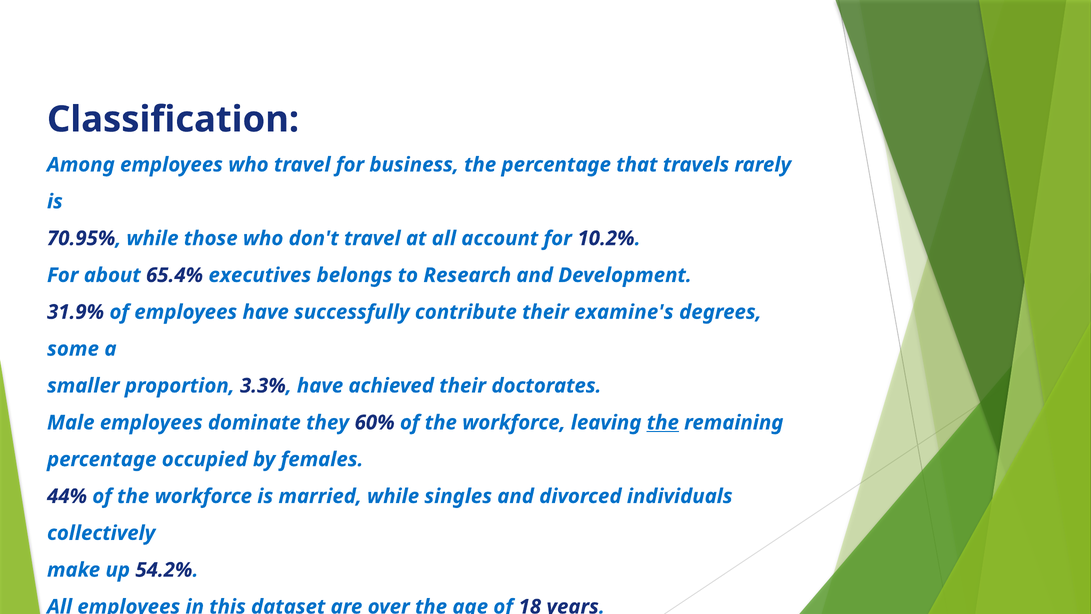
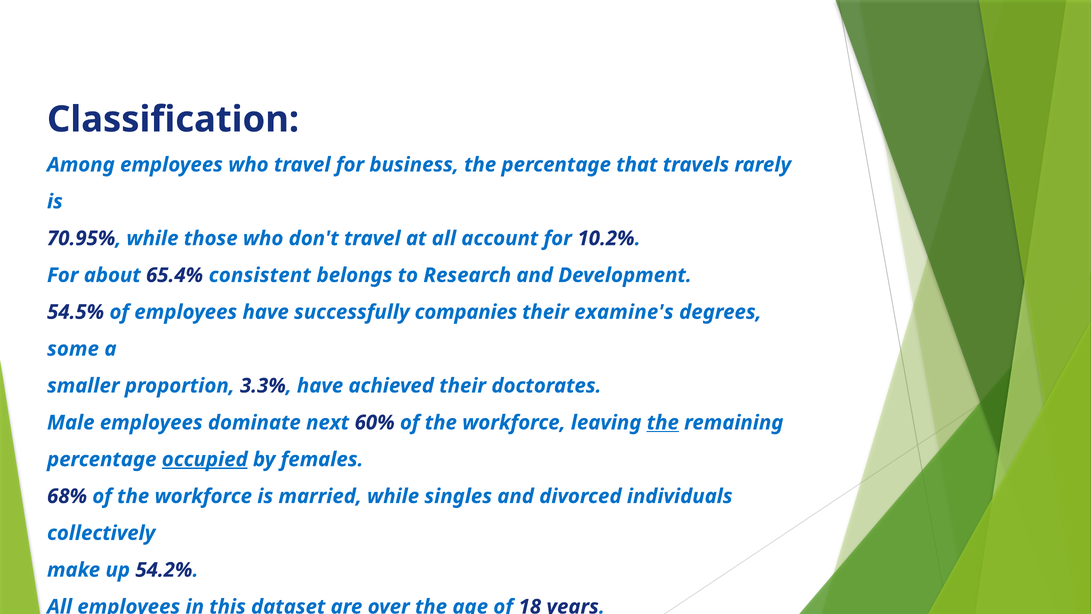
executives: executives -> consistent
31.9%: 31.9% -> 54.5%
contribute: contribute -> companies
they: they -> next
occupied underline: none -> present
44%: 44% -> 68%
